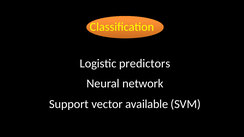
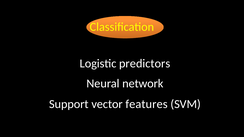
available: available -> features
